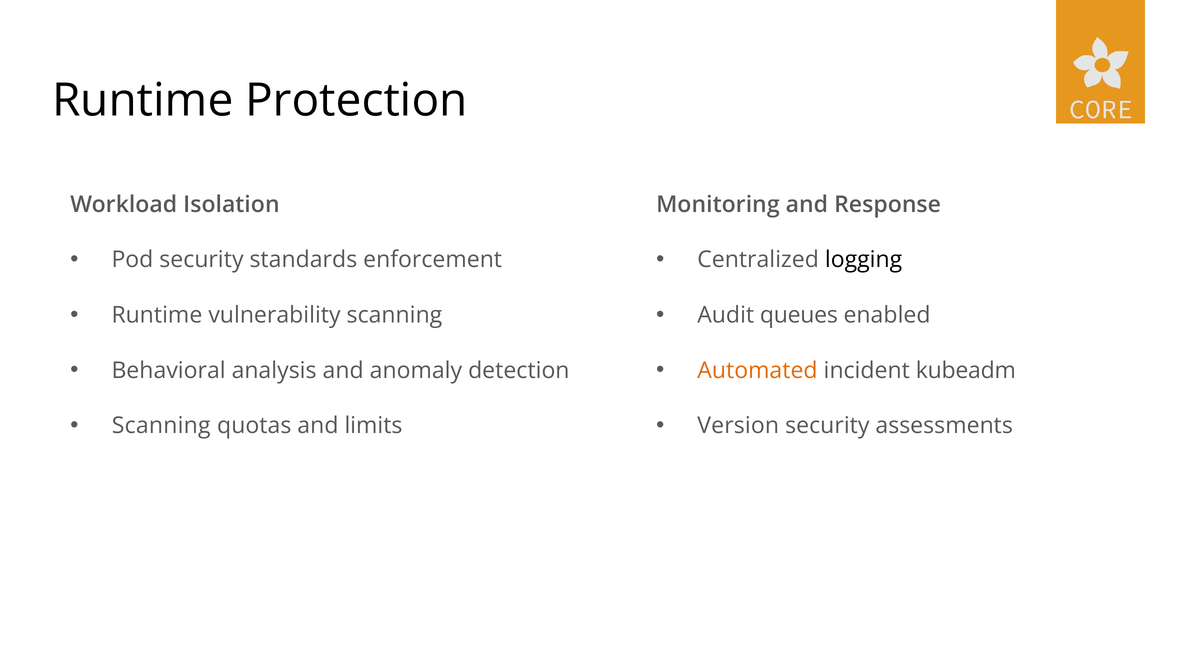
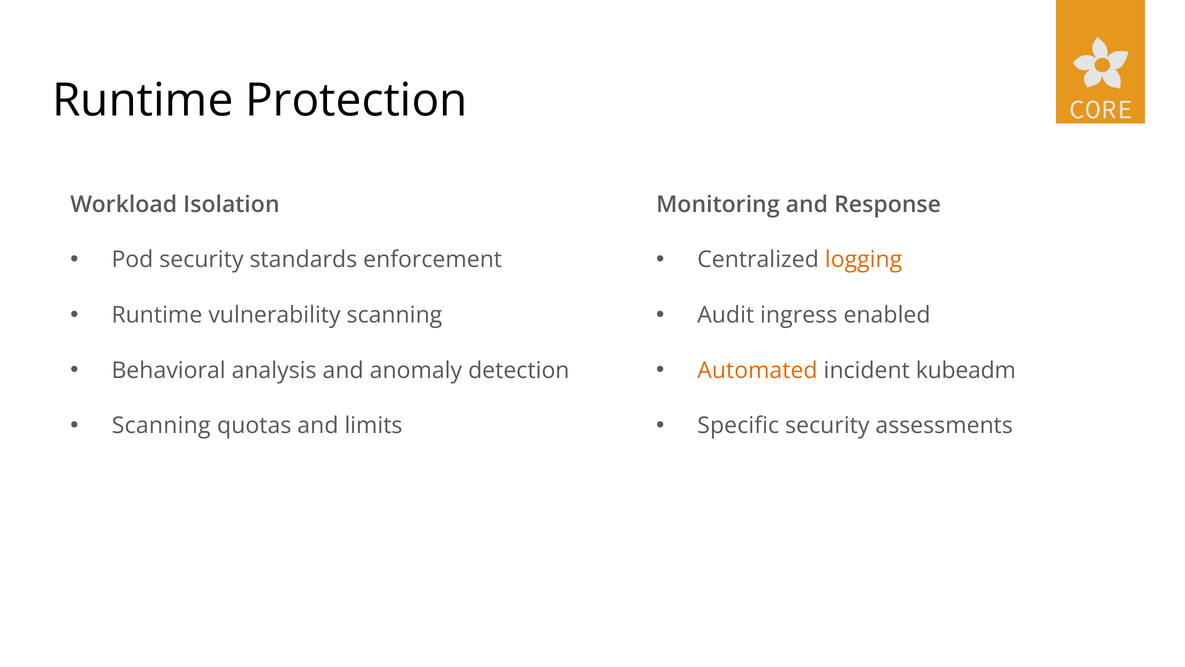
logging colour: black -> orange
queues: queues -> ingress
Version: Version -> Specific
